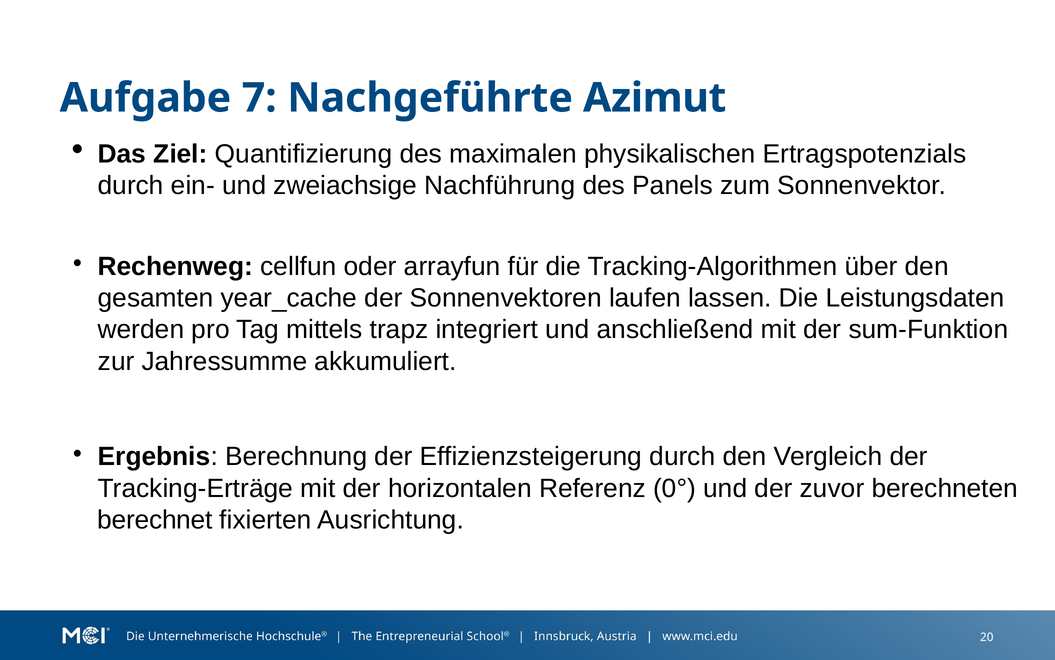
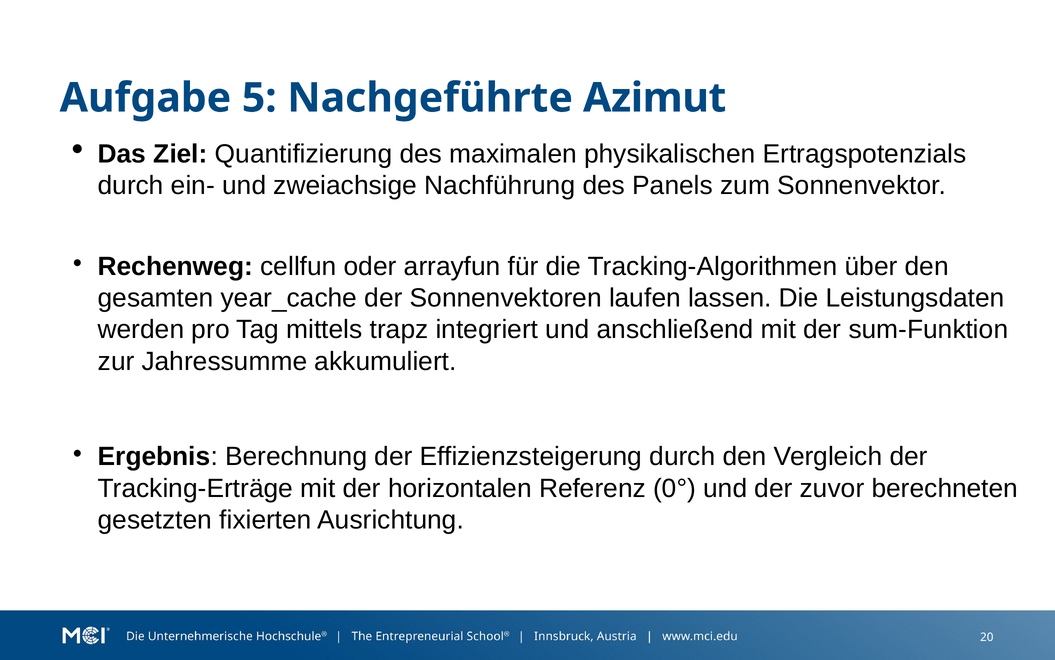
7: 7 -> 5
berechnet: berechnet -> gesetzten
